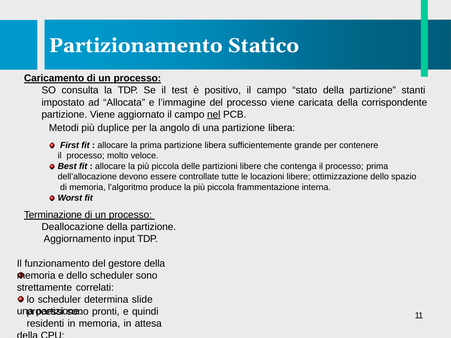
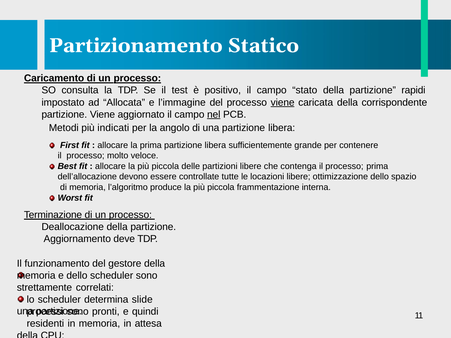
stanti: stanti -> rapidi
viene at (283, 102) underline: none -> present
duplice: duplice -> indicati
input: input -> deve
